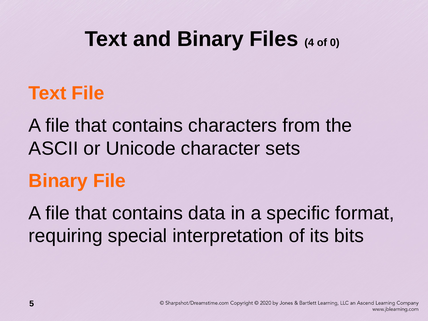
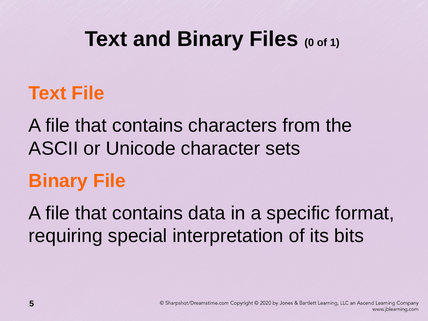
4: 4 -> 0
0: 0 -> 1
